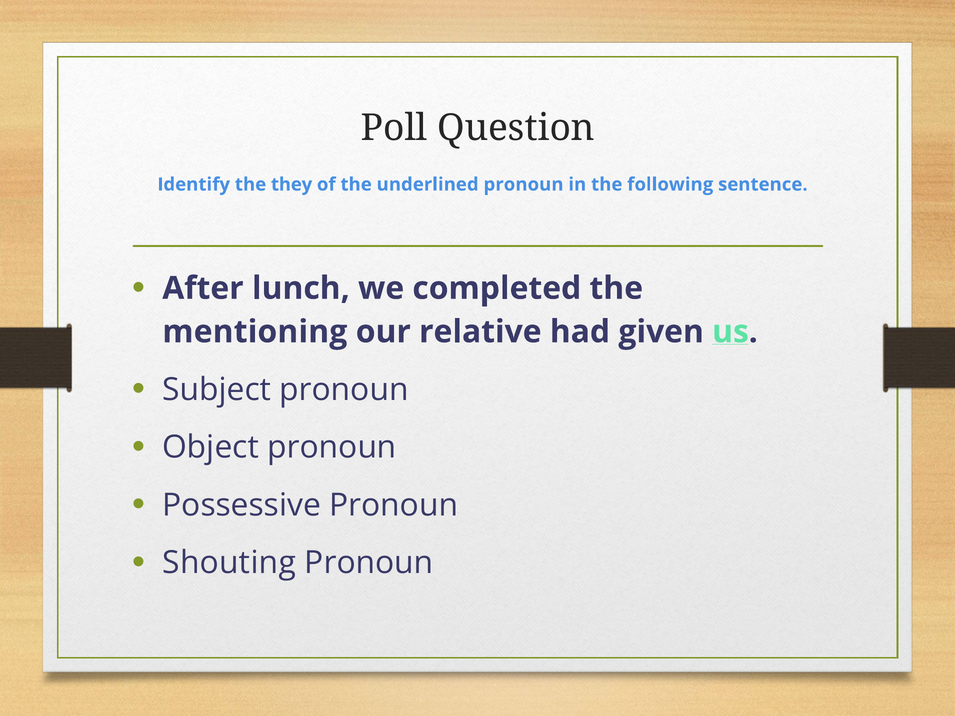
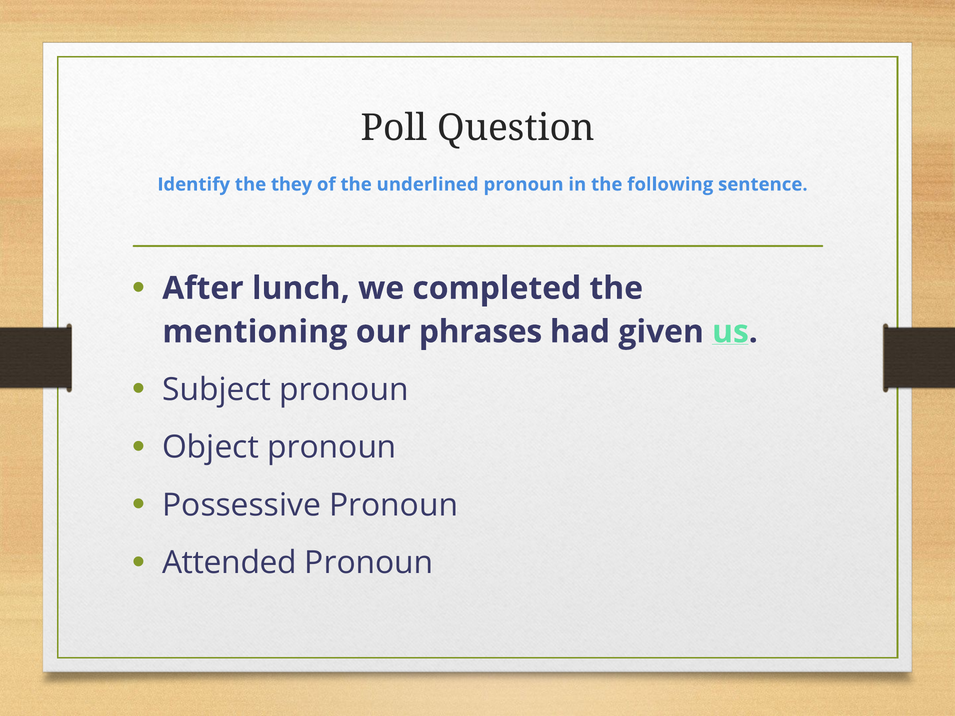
relative: relative -> phrases
Shouting: Shouting -> Attended
